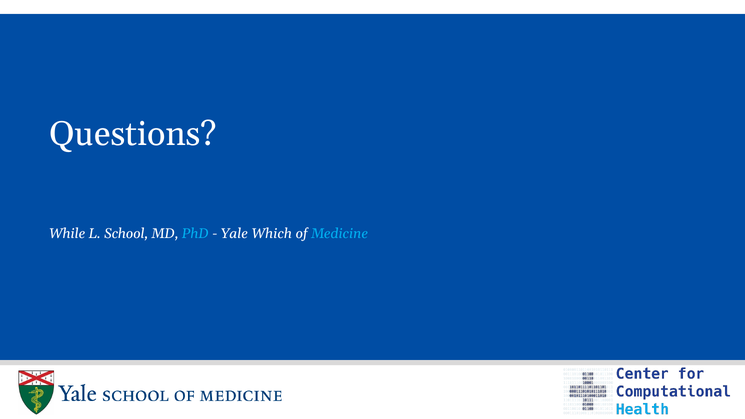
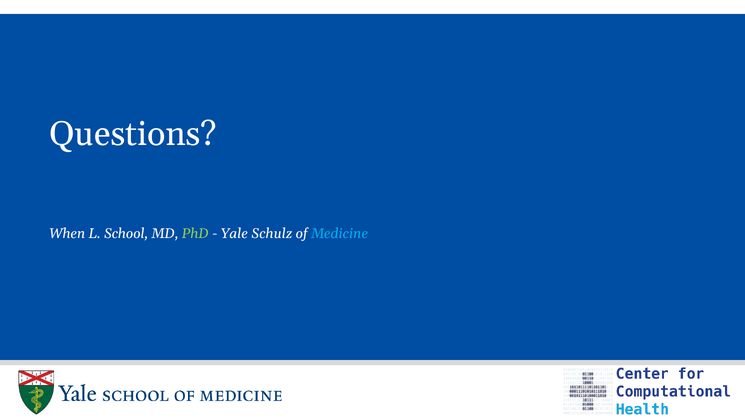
While: While -> When
PhD colour: light blue -> light green
Which: Which -> Schulz
